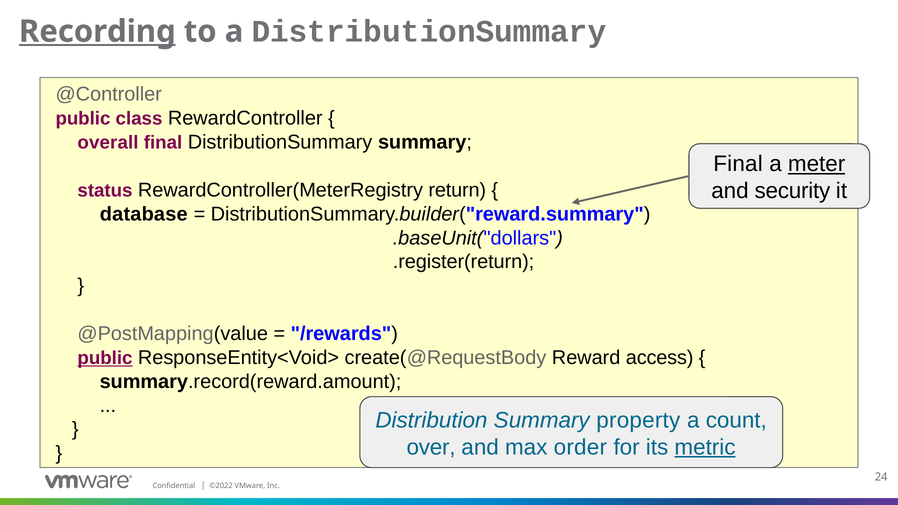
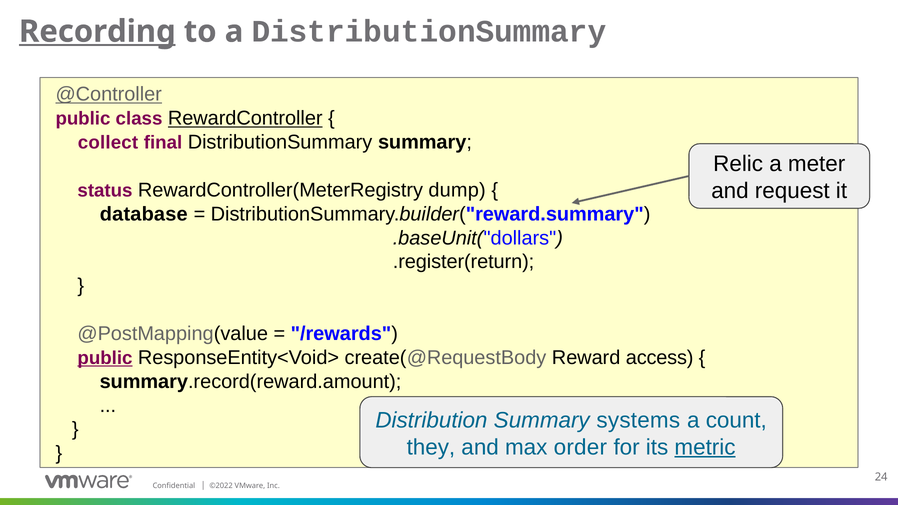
@Controller underline: none -> present
RewardController underline: none -> present
overall: overall -> collect
Final at (738, 164): Final -> Relic
meter underline: present -> none
security: security -> request
return: return -> dump
property: property -> systems
over: over -> they
